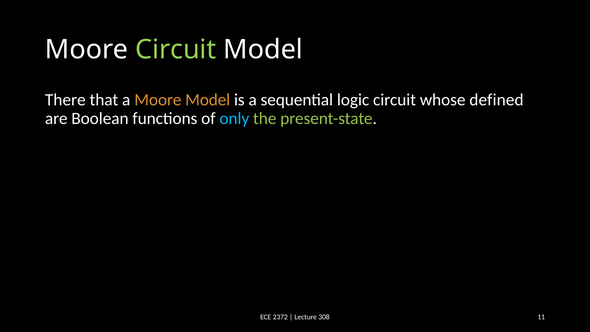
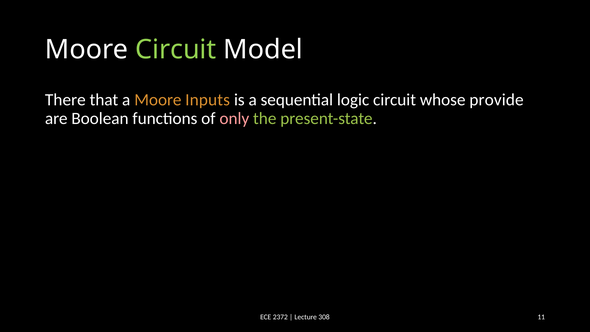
Moore Model: Model -> Inputs
defined: defined -> provide
only colour: light blue -> pink
